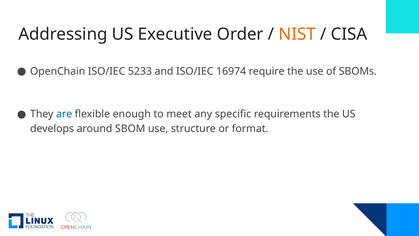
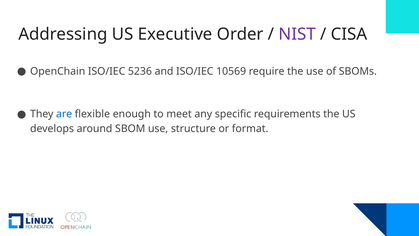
NIST colour: orange -> purple
5233: 5233 -> 5236
16974: 16974 -> 10569
